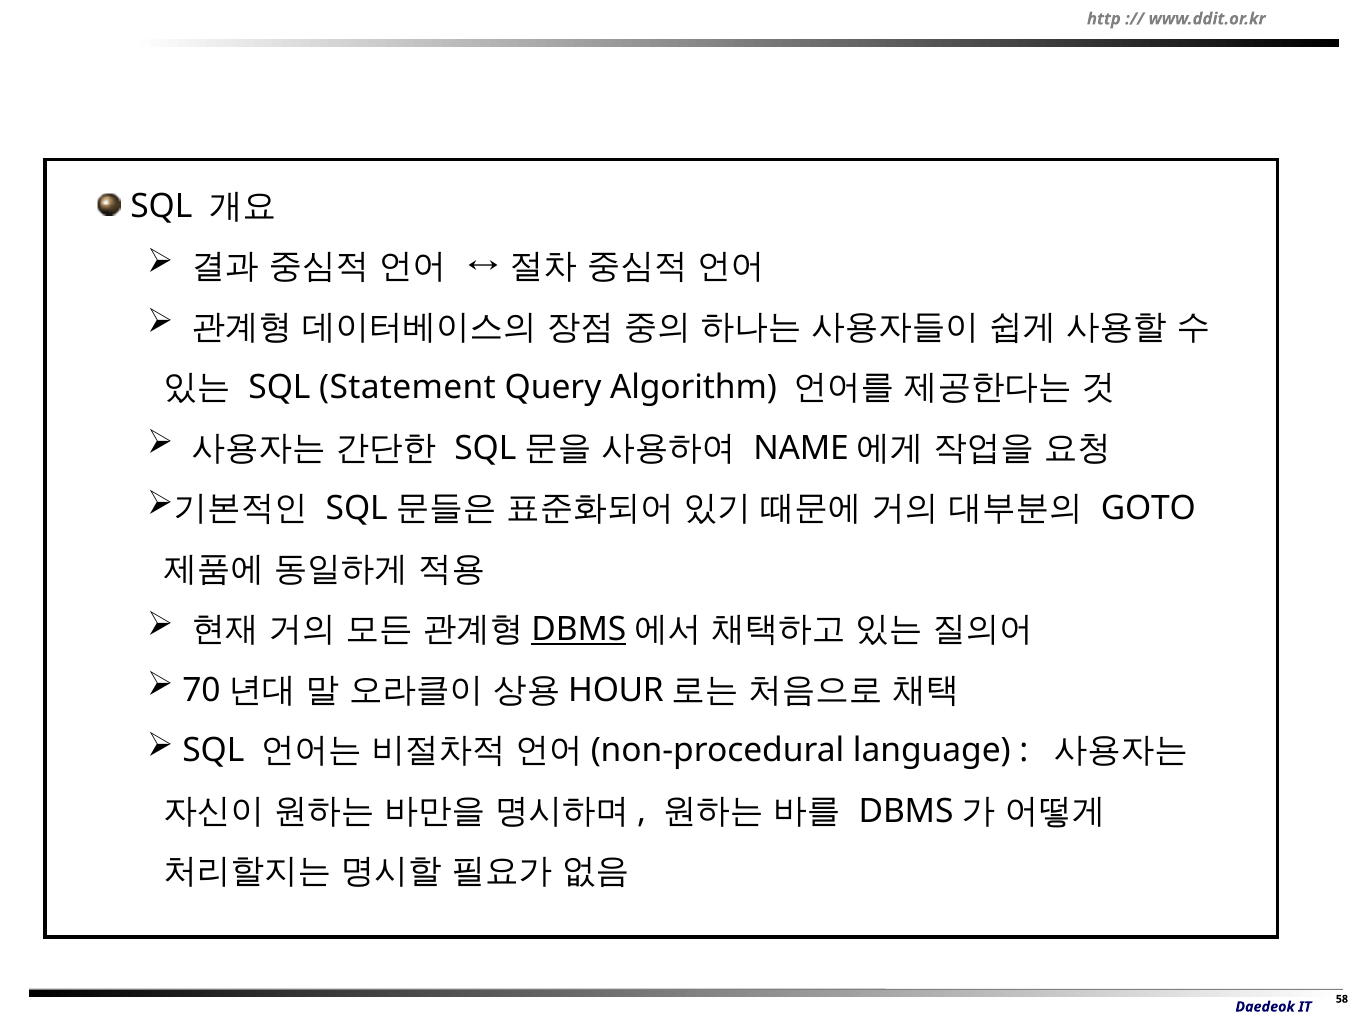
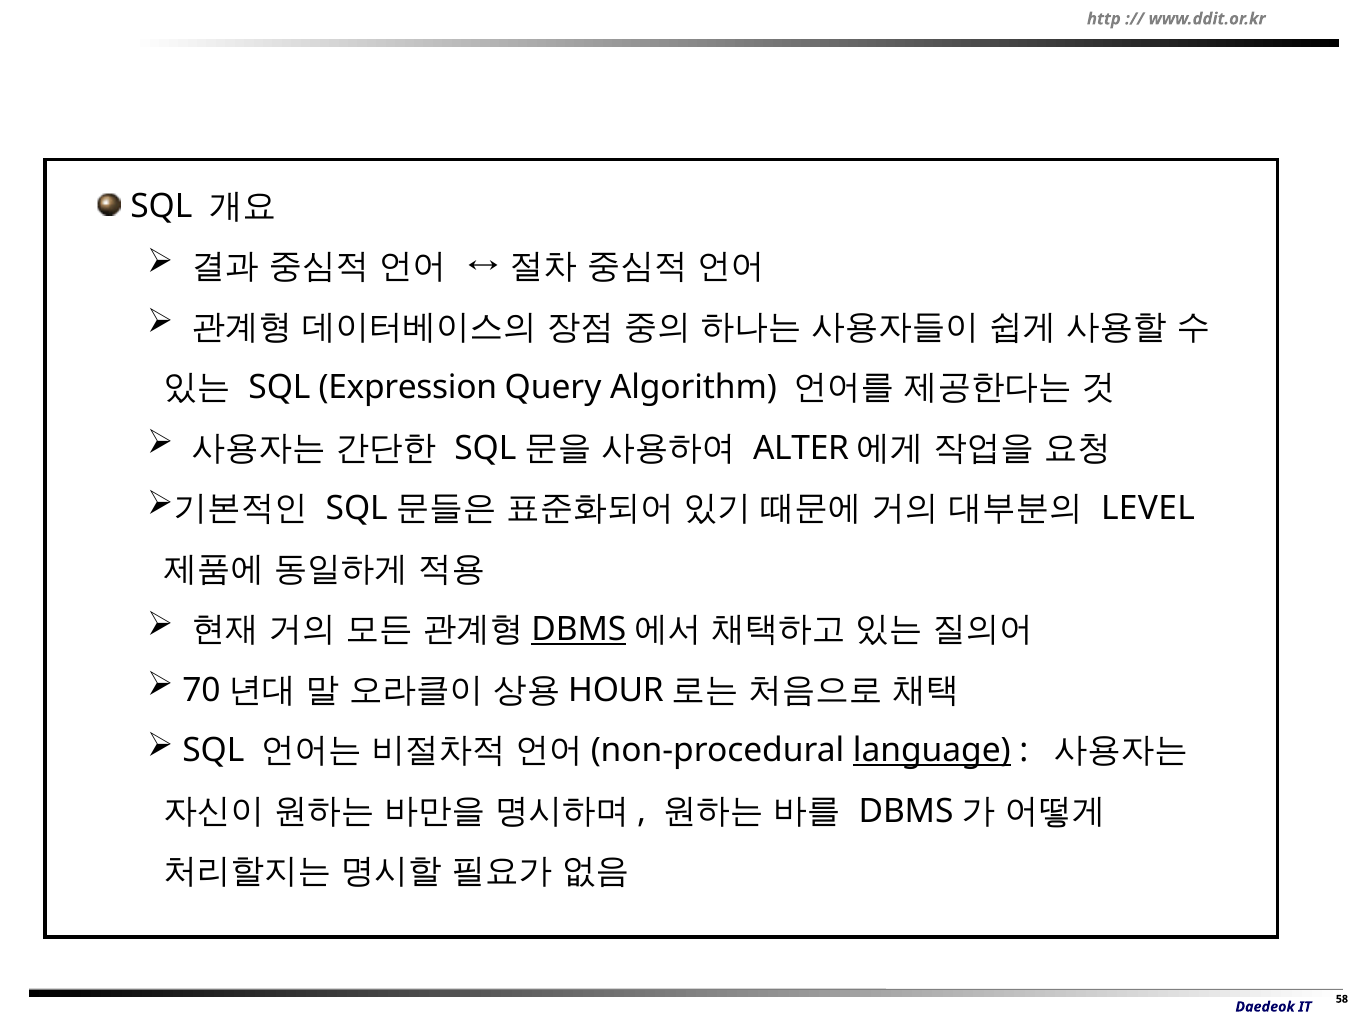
Statement: Statement -> Expression
NAME: NAME -> ALTER
GOTO: GOTO -> LEVEL
language underline: none -> present
